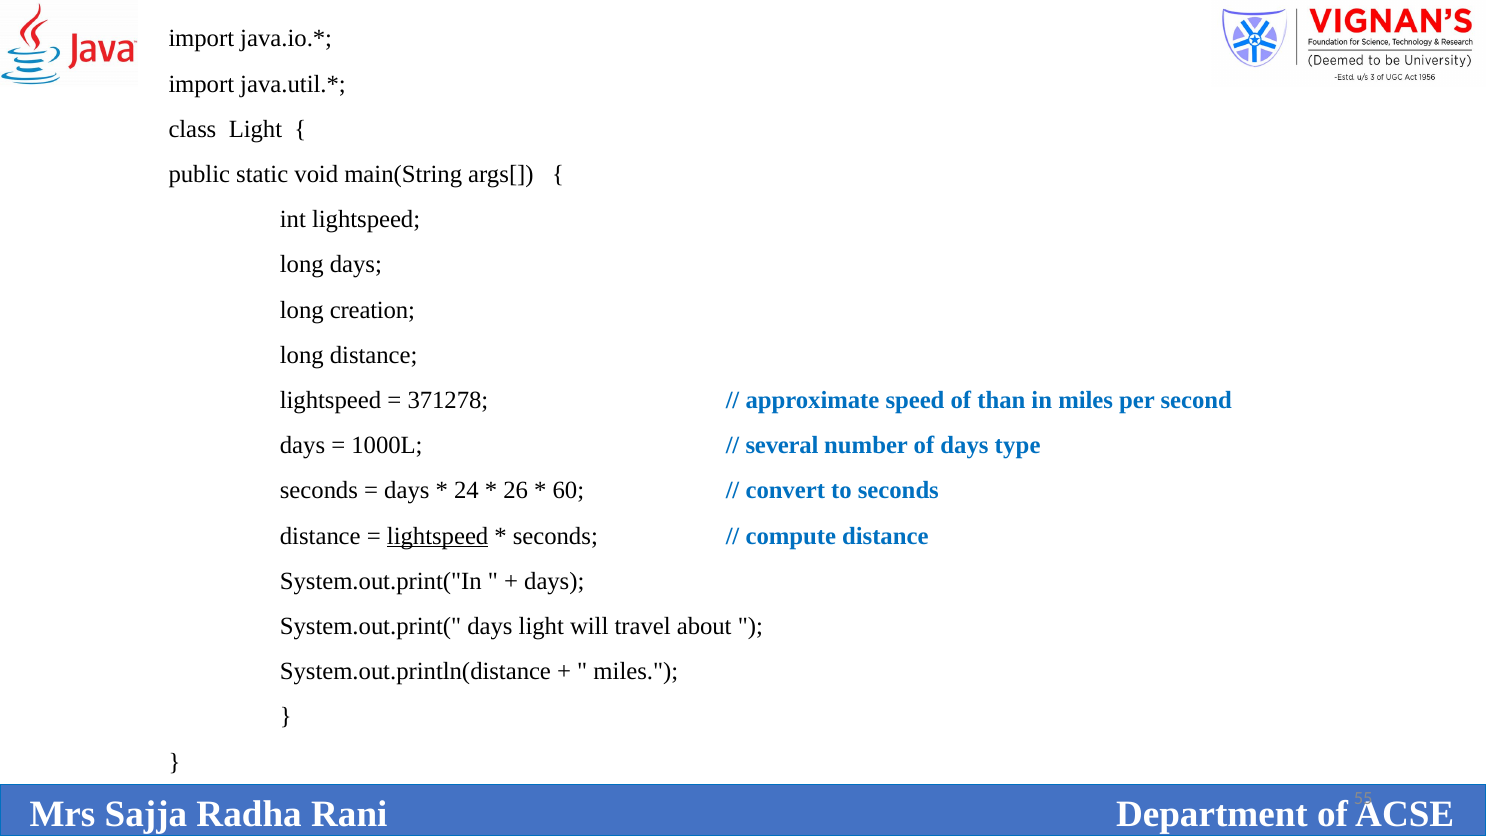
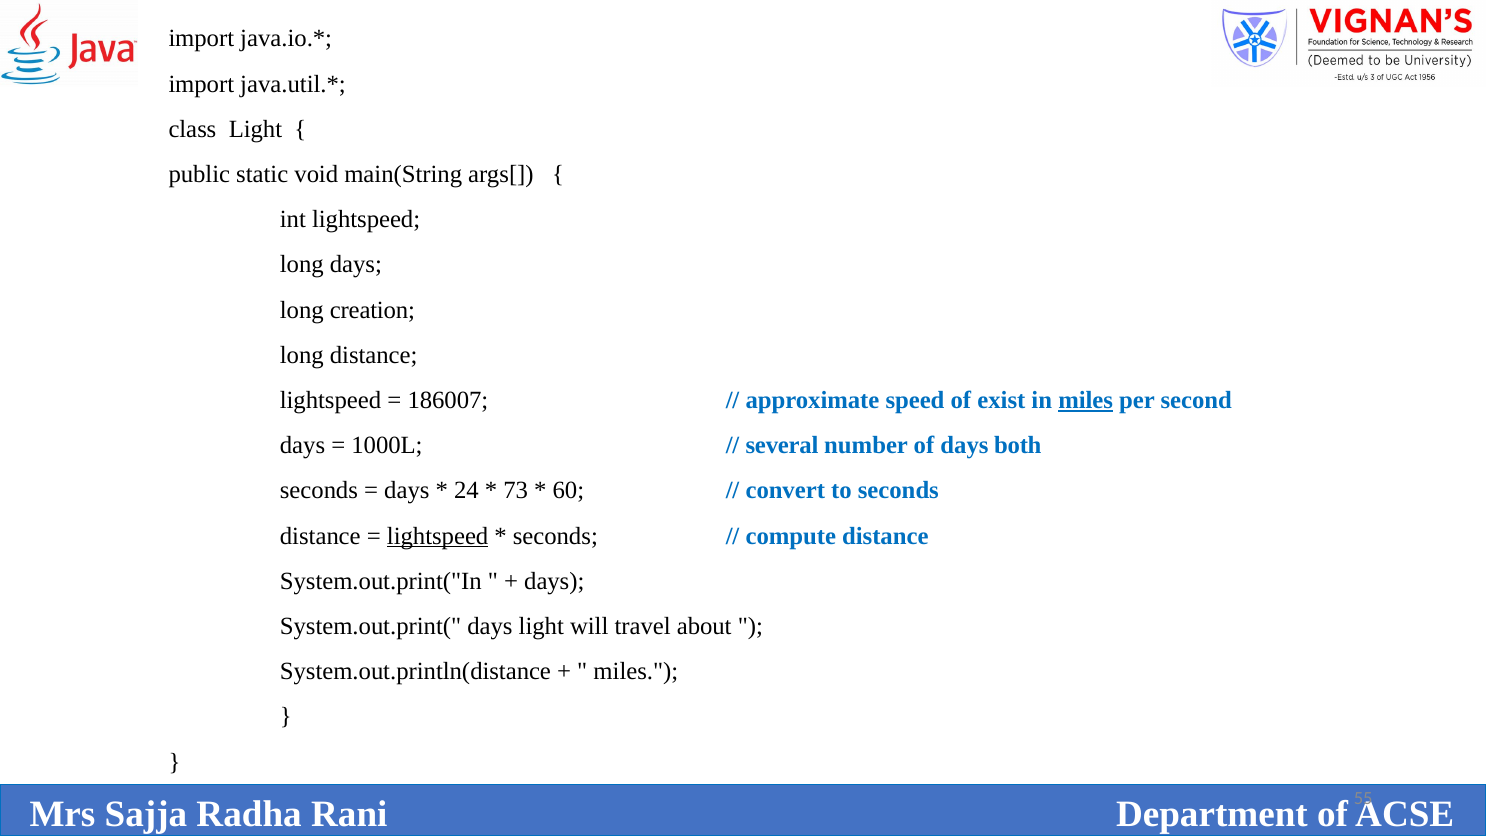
371278: 371278 -> 186007
than: than -> exist
miles at (1086, 400) underline: none -> present
type: type -> both
26: 26 -> 73
